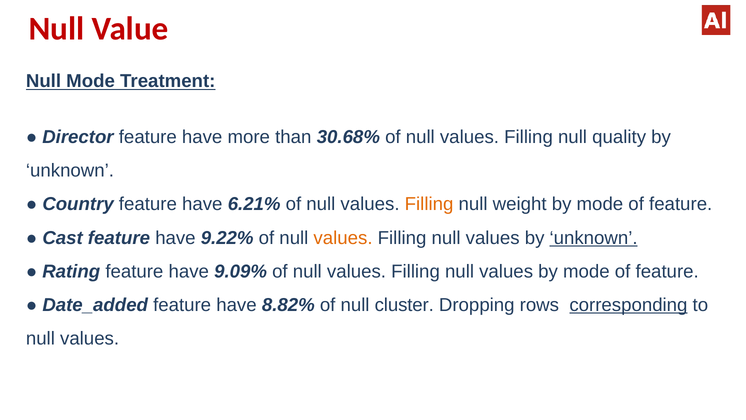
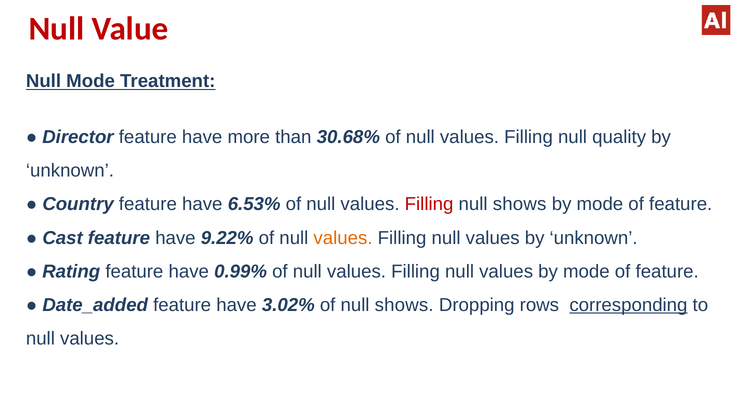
6.21%: 6.21% -> 6.53%
Filling at (429, 204) colour: orange -> red
weight at (520, 204): weight -> shows
unknown at (594, 238) underline: present -> none
9.09%: 9.09% -> 0.99%
8.82%: 8.82% -> 3.02%
of null cluster: cluster -> shows
